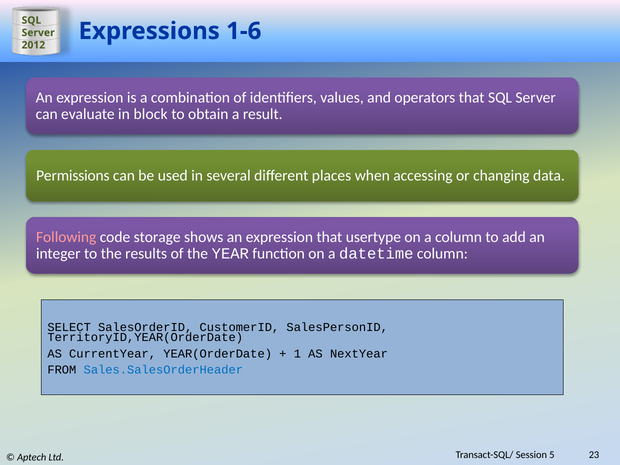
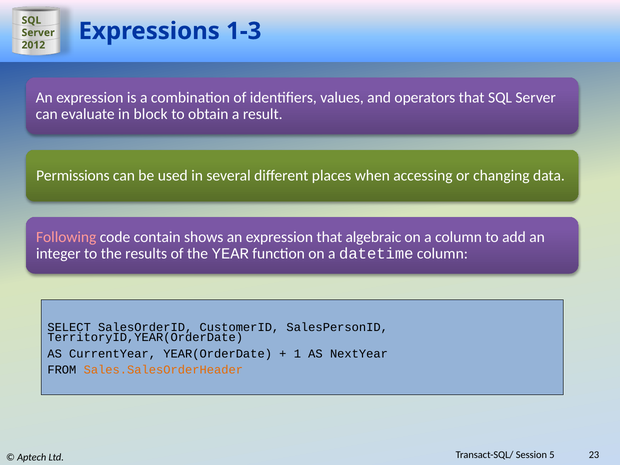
1-6: 1-6 -> 1-3
storage: storage -> contain
usertype: usertype -> algebraic
Sales.SalesOrderHeader colour: blue -> orange
